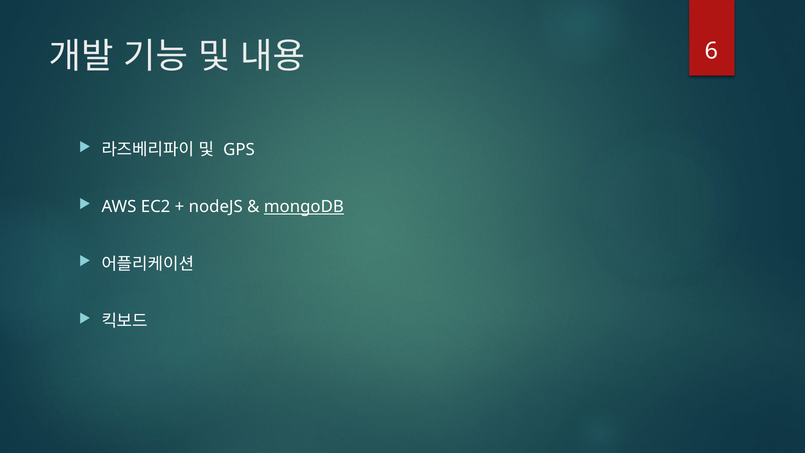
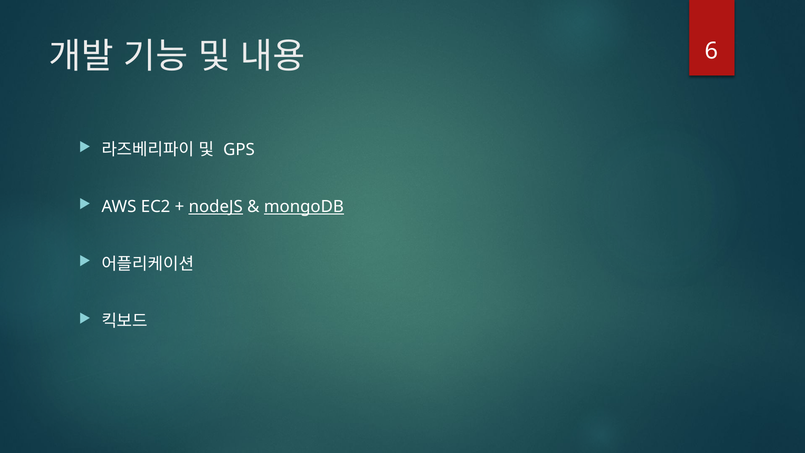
nodeJS underline: none -> present
